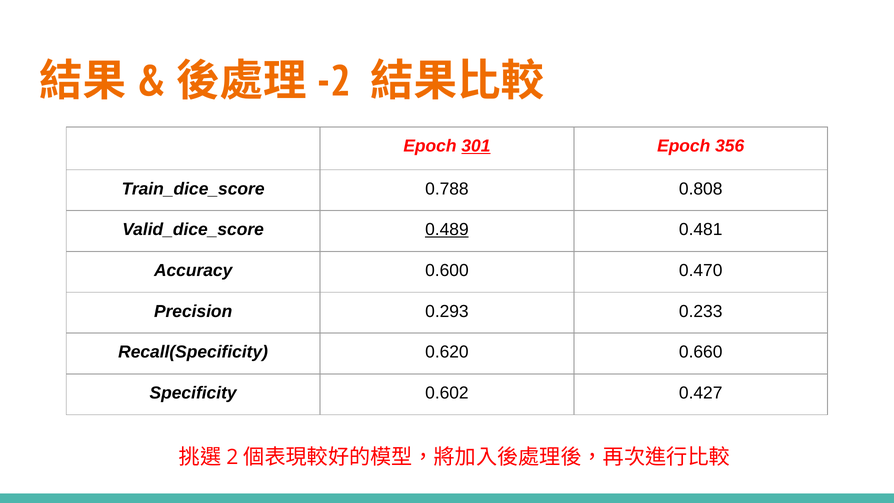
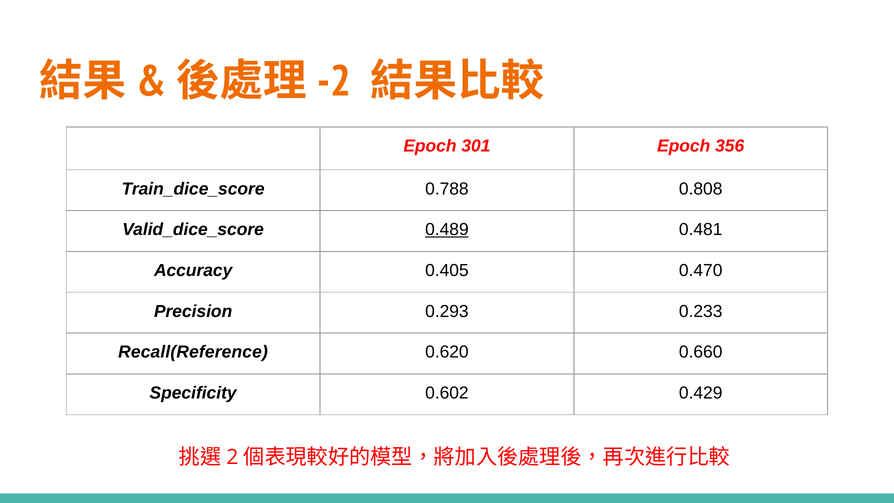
301 underline: present -> none
0.600: 0.600 -> 0.405
Recall(Specificity: Recall(Specificity -> Recall(Reference
0.427: 0.427 -> 0.429
